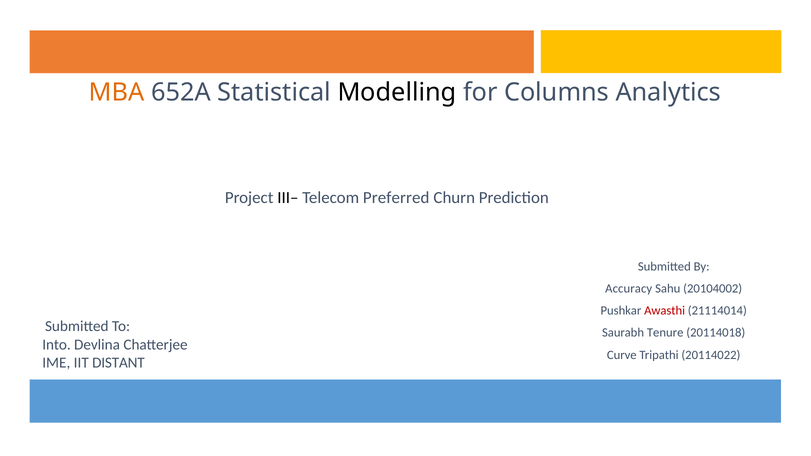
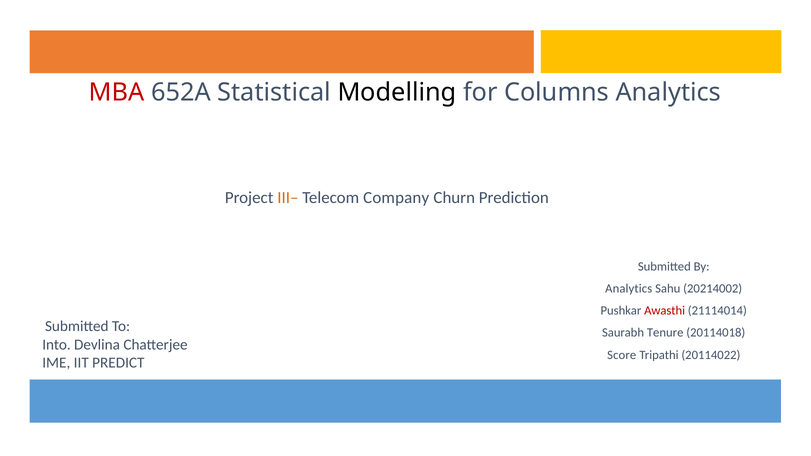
MBA colour: orange -> red
III– colour: black -> orange
Preferred: Preferred -> Company
Accuracy at (629, 289): Accuracy -> Analytics
20104002: 20104002 -> 20214002
Curve: Curve -> Score
DISTANT: DISTANT -> PREDICT
